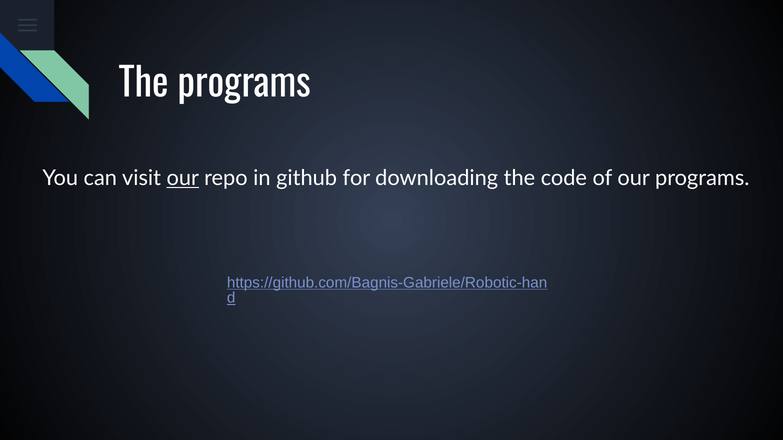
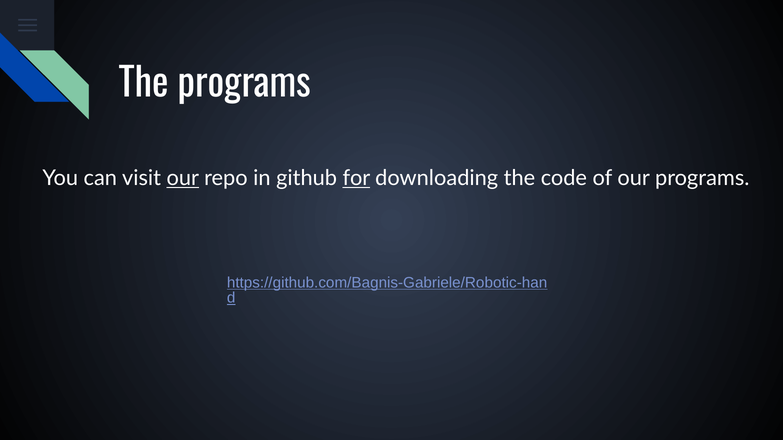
for underline: none -> present
